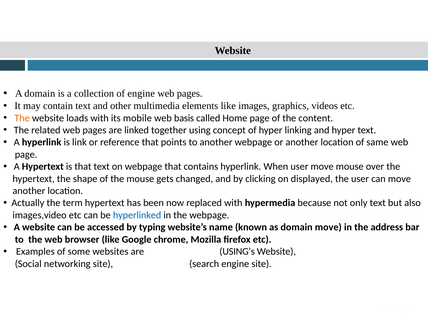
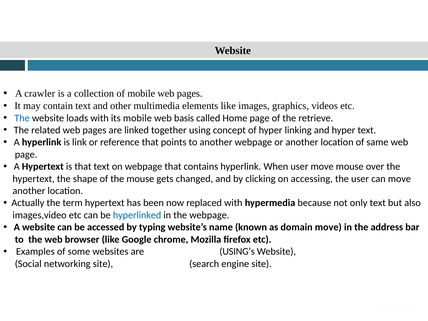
A domain: domain -> crawler
of engine: engine -> mobile
The at (22, 118) colour: orange -> blue
content: content -> retrieve
displayed: displayed -> accessing
